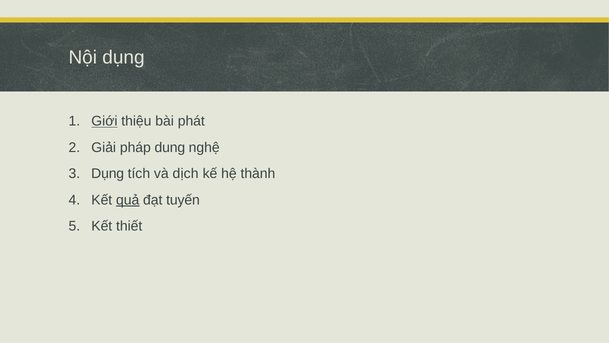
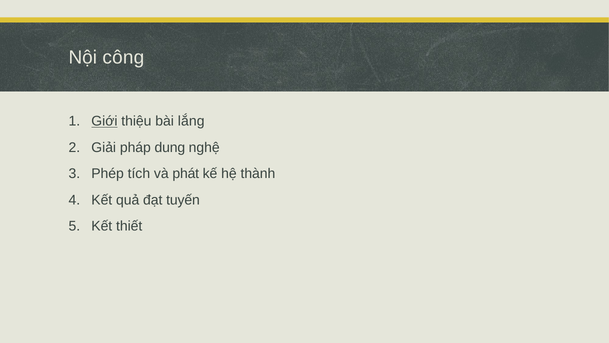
Nội dụng: dụng -> công
phát: phát -> lắng
Dụng at (108, 174): Dụng -> Phép
dịch: dịch -> phát
quả underline: present -> none
